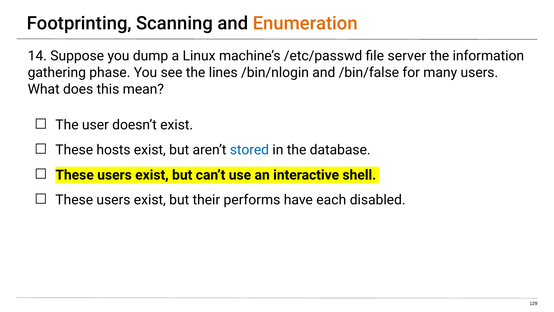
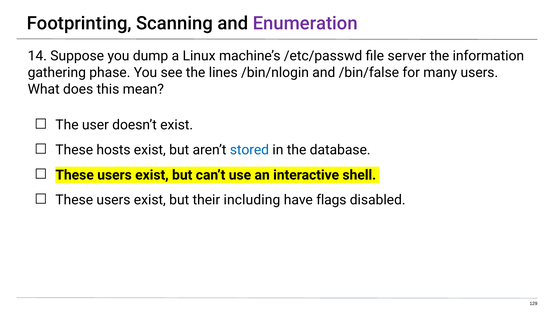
Enumeration colour: orange -> purple
performs: performs -> including
each: each -> flags
